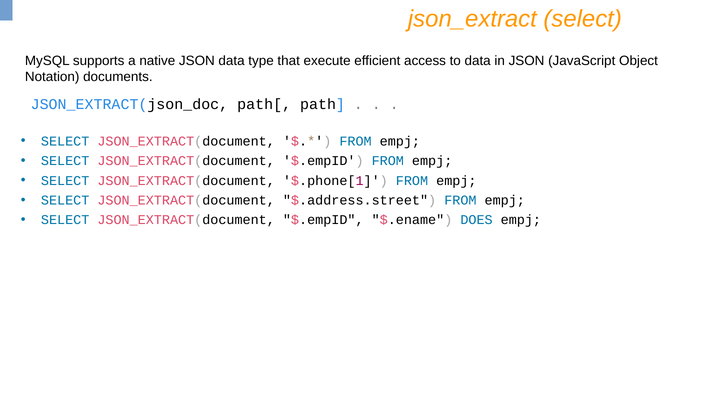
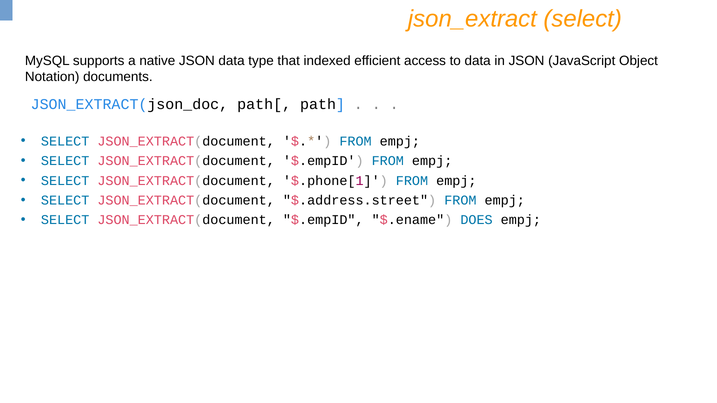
execute: execute -> indexed
